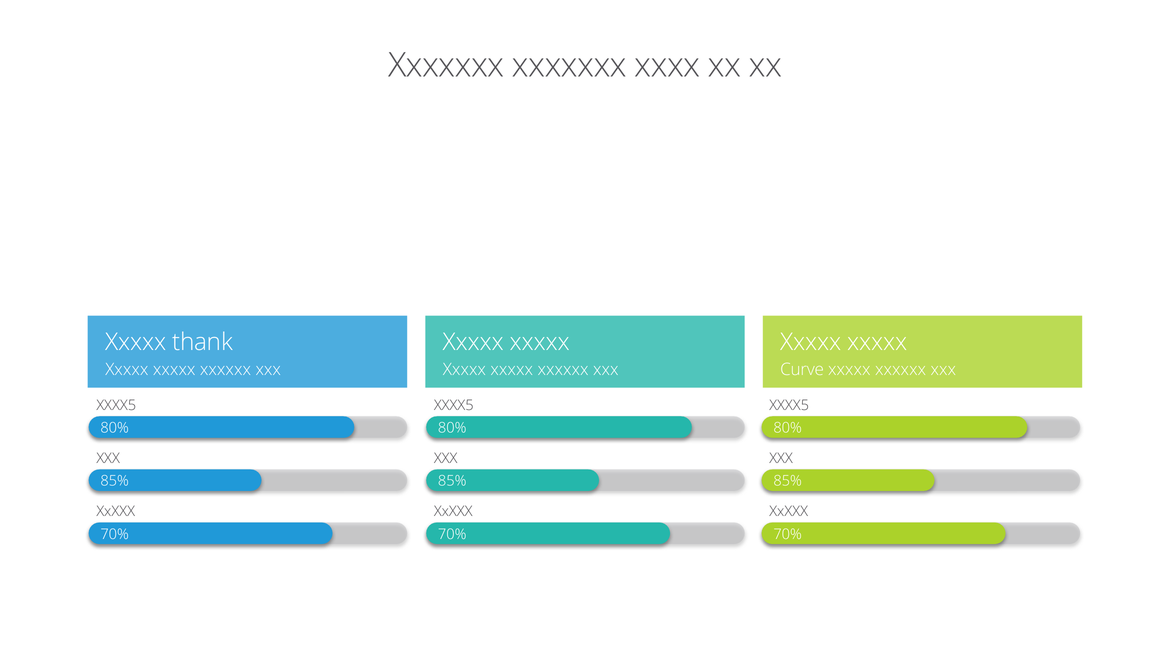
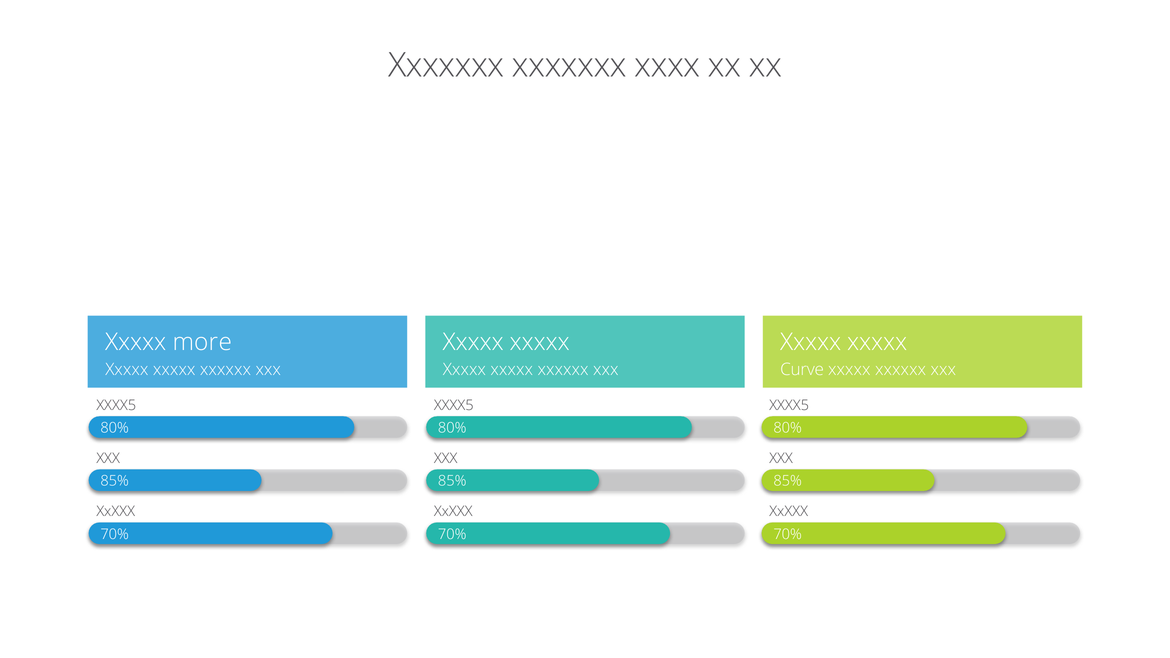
thank: thank -> more
